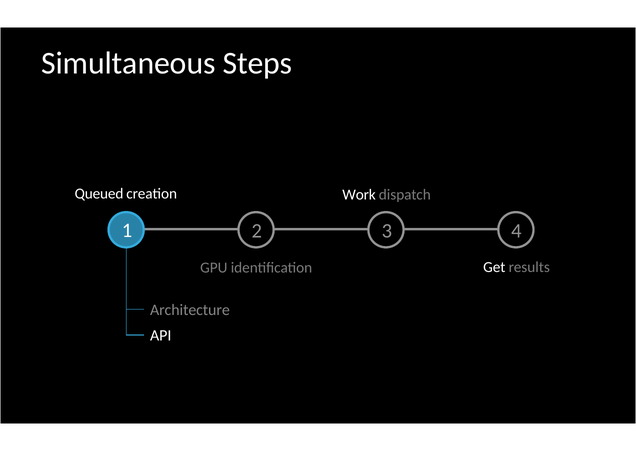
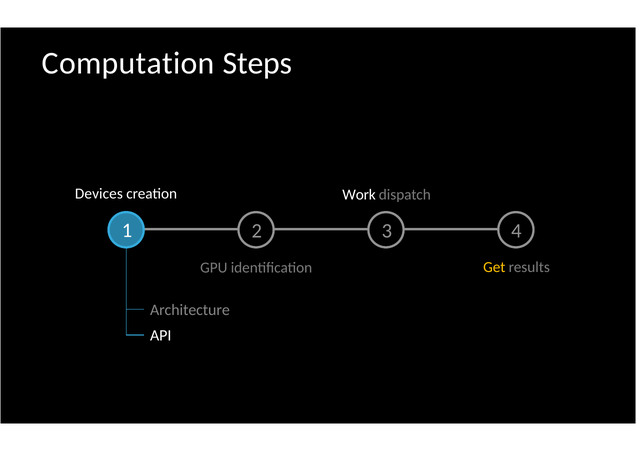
Simultaneous: Simultaneous -> Computation
Queued: Queued -> Devices
Get colour: white -> yellow
